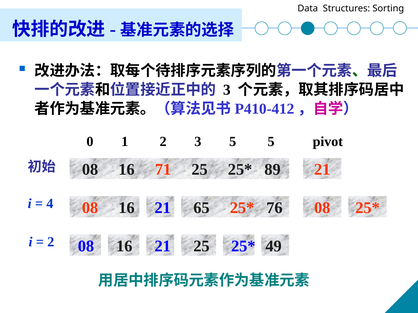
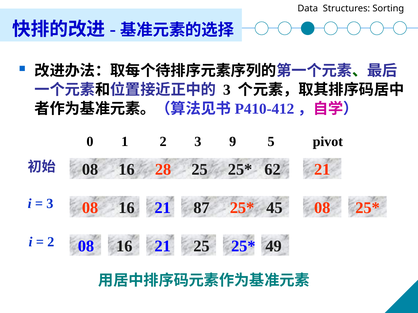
3 5: 5 -> 9
71: 71 -> 28
89: 89 -> 62
4 at (50, 204): 4 -> 3
65: 65 -> 87
76: 76 -> 45
